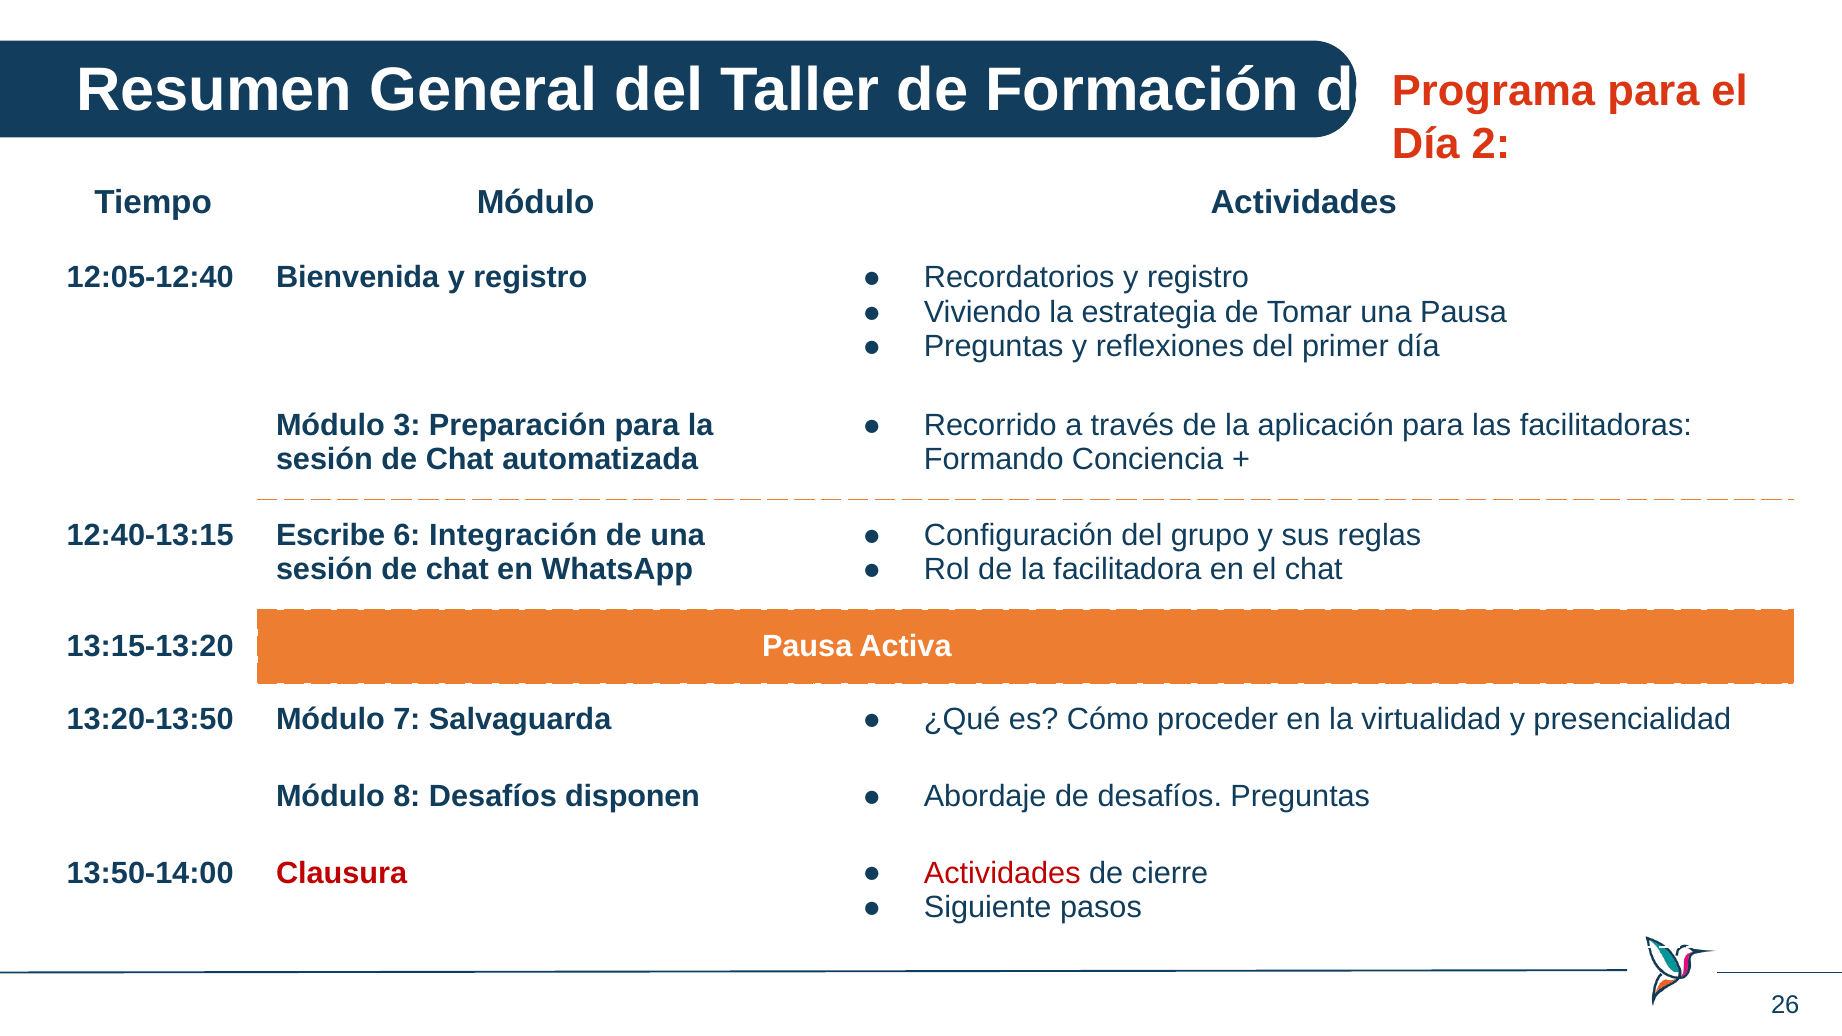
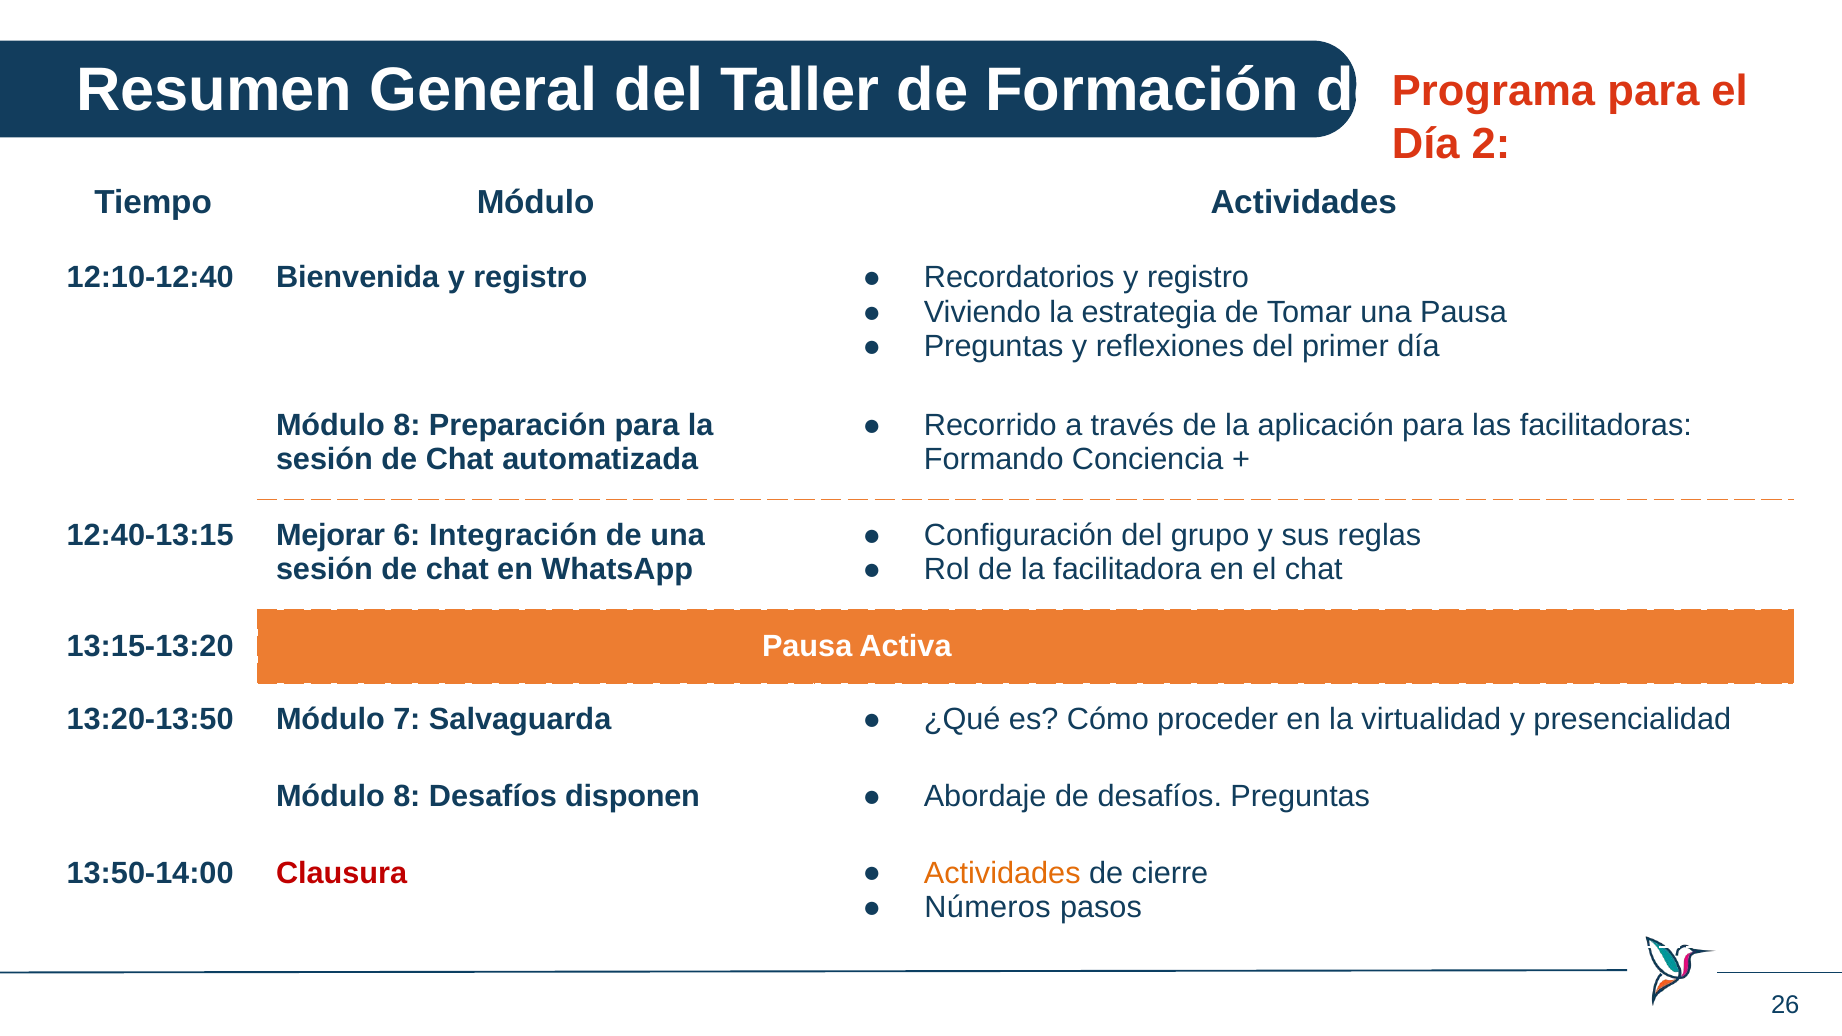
12:05-12:40: 12:05-12:40 -> 12:10-12:40
3 at (407, 425): 3 -> 8
Escribe: Escribe -> Mejorar
Actividades at (1002, 873) colour: red -> orange
Siguiente: Siguiente -> Números
